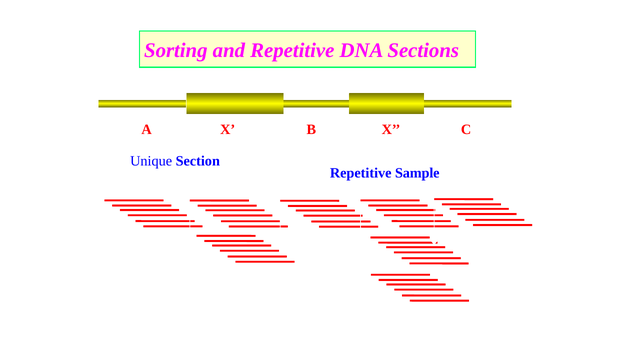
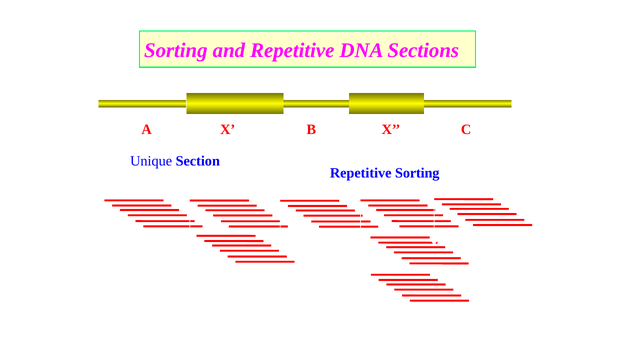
Repetitive Sample: Sample -> Sorting
